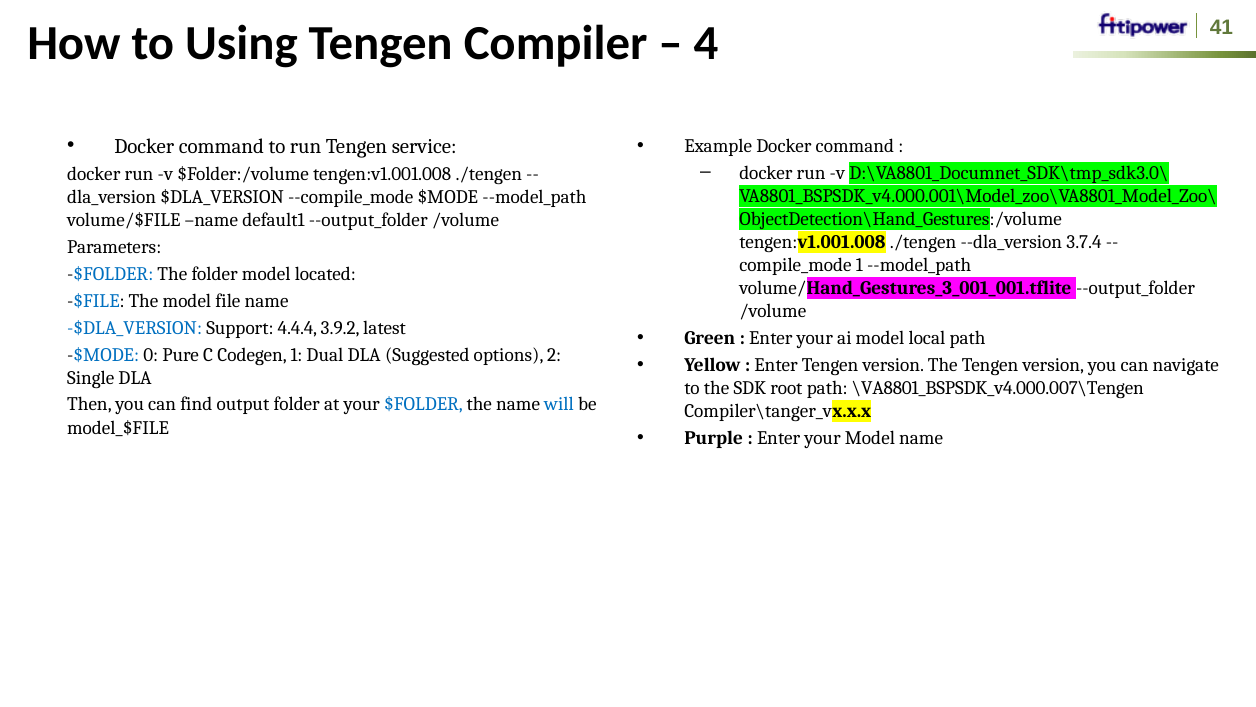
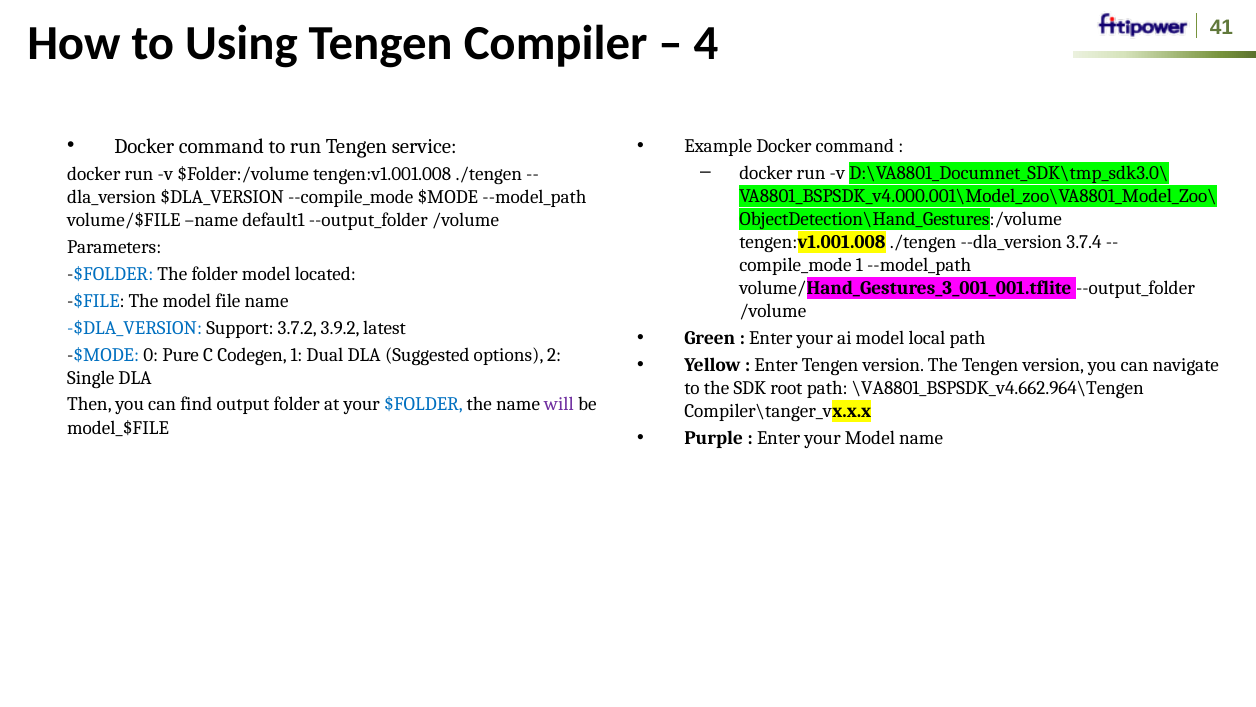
4.4.4: 4.4.4 -> 3.7.2
\VA8801_BSPSDK_v4.000.007\Tengen: \VA8801_BSPSDK_v4.000.007\Tengen -> \VA8801_BSPSDK_v4.662.964\Tengen
will colour: blue -> purple
